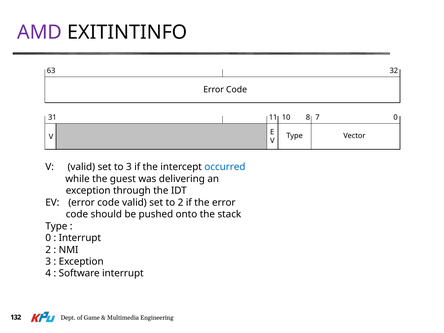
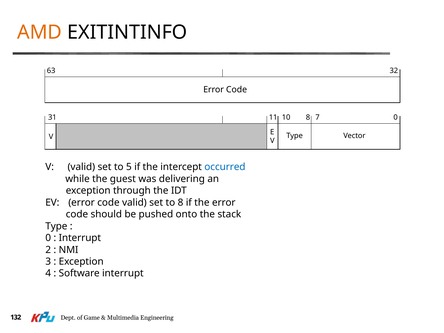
AMD colour: purple -> orange
to 3: 3 -> 5
to 2: 2 -> 8
